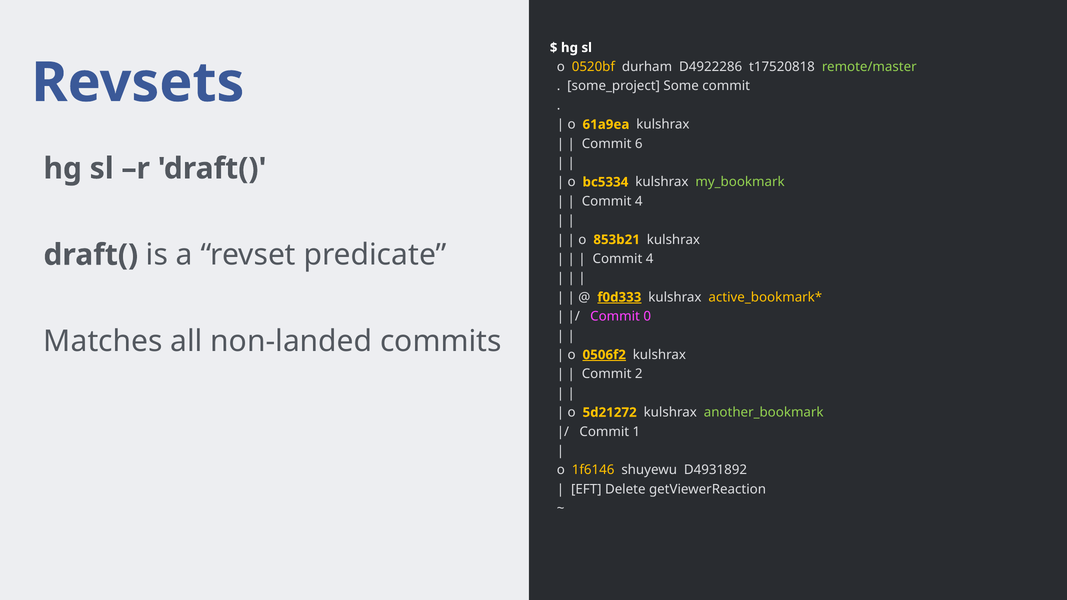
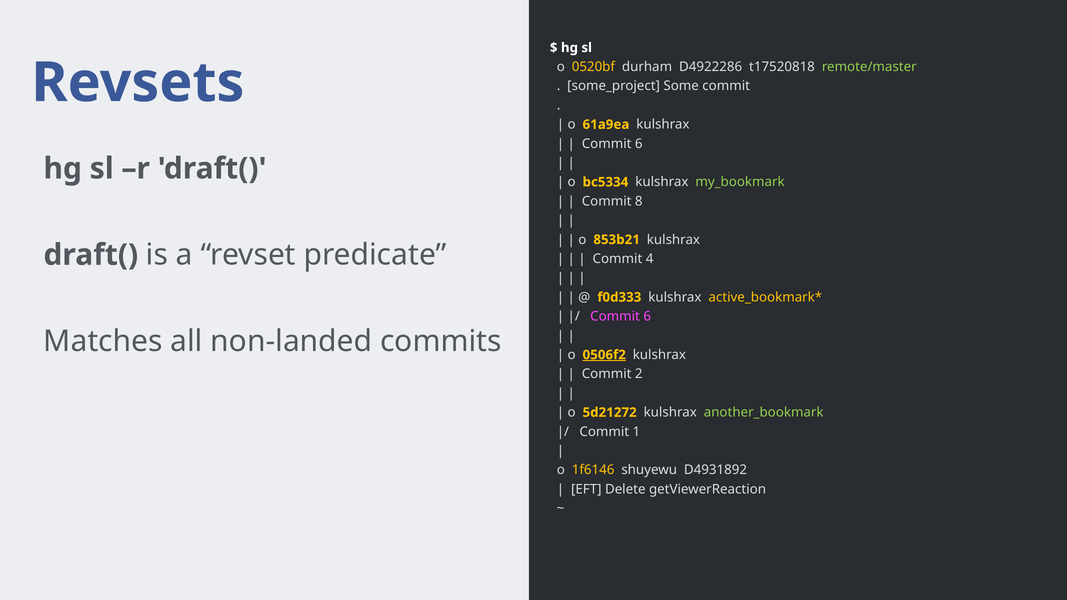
4 at (639, 201): 4 -> 8
f0d333 underline: present -> none
0 at (647, 317): 0 -> 6
